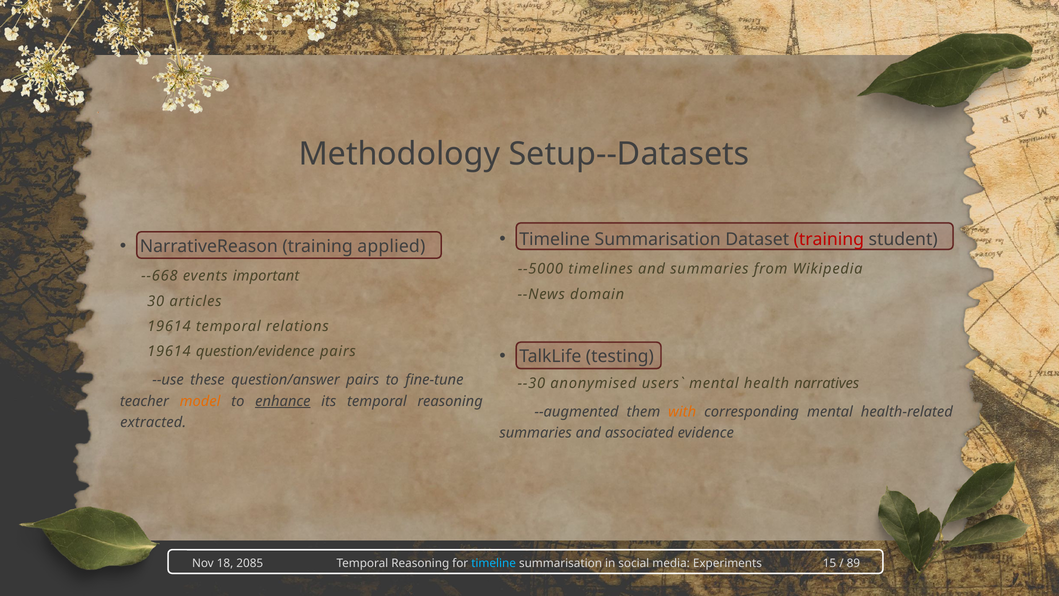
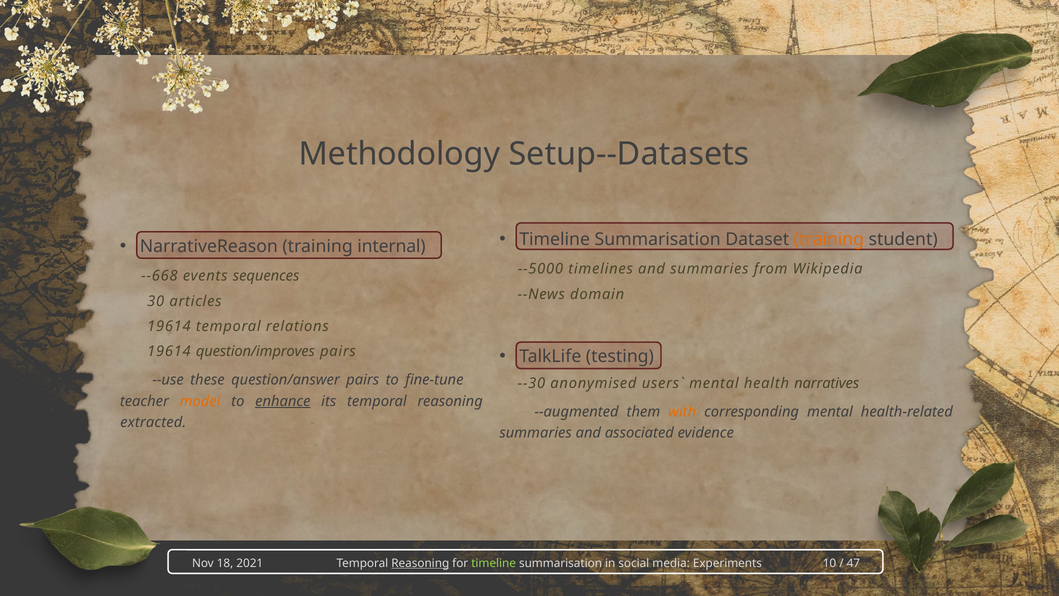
training at (829, 239) colour: red -> orange
applied: applied -> internal
important: important -> sequences
question/evidence: question/evidence -> question/improves
2085: 2085 -> 2021
Reasoning at (420, 563) underline: none -> present
timeline at (494, 563) colour: light blue -> light green
15: 15 -> 10
89: 89 -> 47
